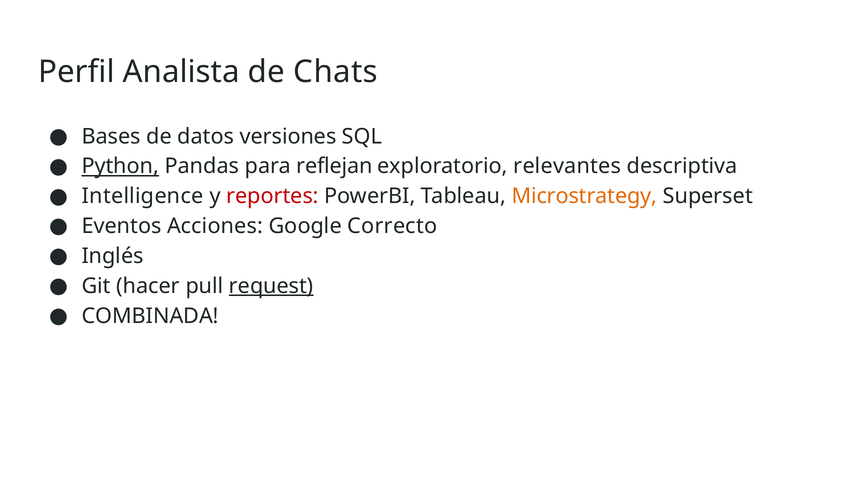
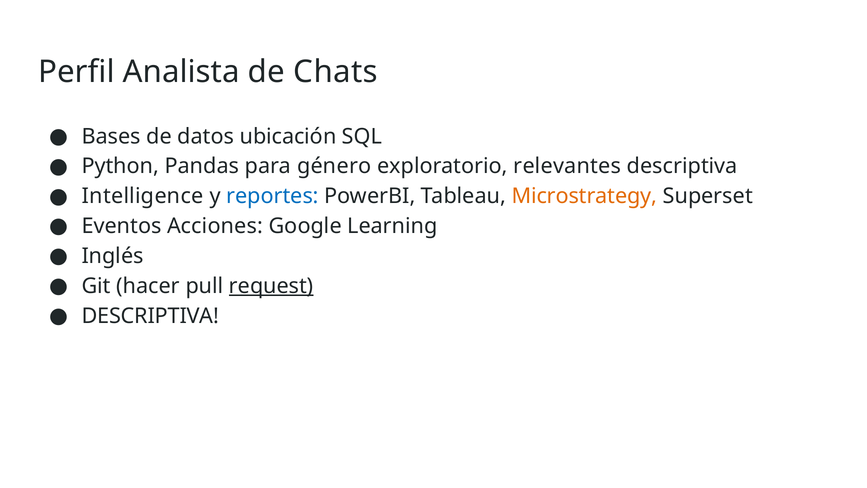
versiones: versiones -> ubicación
Python underline: present -> none
reflejan: reflejan -> género
reportes colour: red -> blue
Correcto: Correcto -> Learning
COMBINADA at (150, 316): COMBINADA -> DESCRIPTIVA
